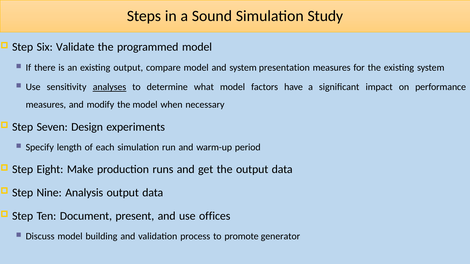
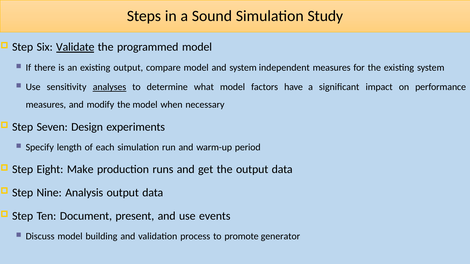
Validate underline: none -> present
presentation: presentation -> independent
offices: offices -> events
